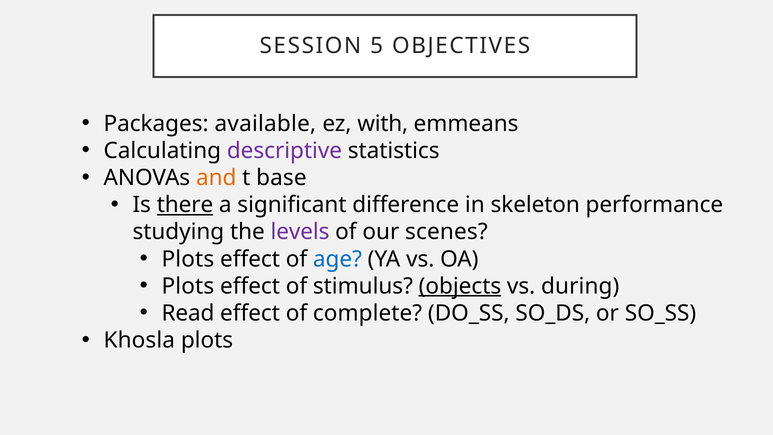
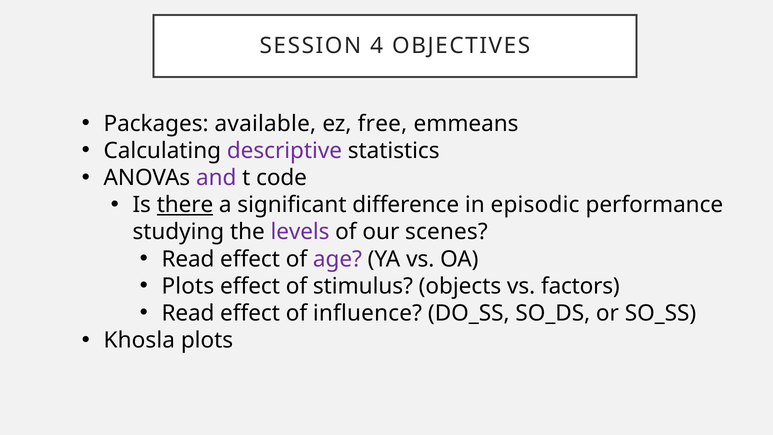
5: 5 -> 4
with: with -> free
and colour: orange -> purple
base: base -> code
skeleton: skeleton -> episodic
Plots at (188, 259): Plots -> Read
age colour: blue -> purple
objects underline: present -> none
during: during -> factors
complete: complete -> influence
